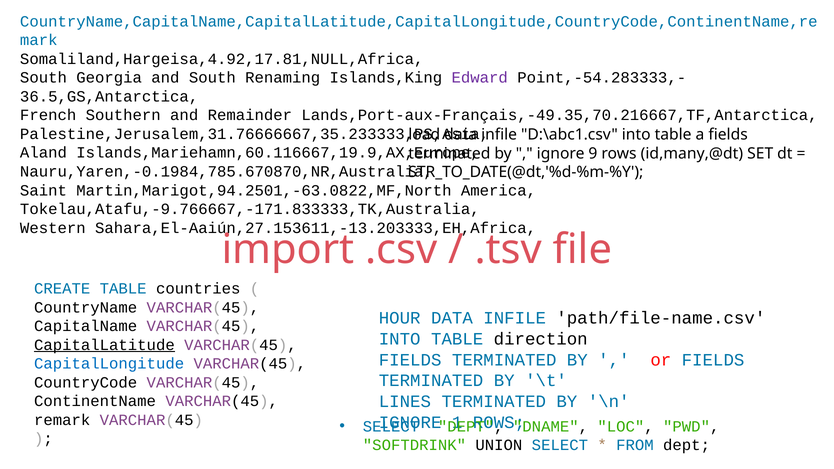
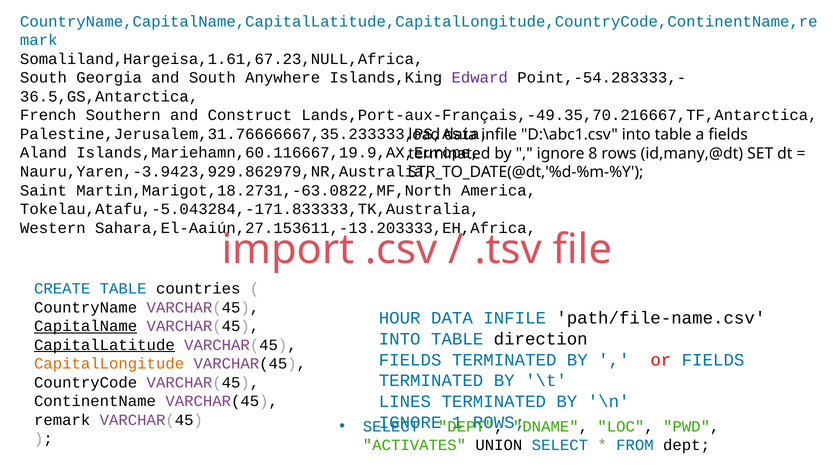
Somaliland,Hargeisa,4.92,17.81,NULL,Africa: Somaliland,Hargeisa,4.92,17.81,NULL,Africa -> Somaliland,Hargeisa,1.61,67.23,NULL,Africa
Renaming: Renaming -> Anywhere
Remainder: Remainder -> Construct
9: 9 -> 8
Nauru,Yaren,-0.1984,785.670870,NR,Australia: Nauru,Yaren,-0.1984,785.670870,NR,Australia -> Nauru,Yaren,-3.9423,929.862979,NR,Australia
Martin,Marigot,94.2501,-63.0822,MF,North: Martin,Marigot,94.2501,-63.0822,MF,North -> Martin,Marigot,18.2731,-63.0822,MF,North
Tokelau,Atafu,-9.766667,-171.833333,TK,Australia: Tokelau,Atafu,-9.766667,-171.833333,TK,Australia -> Tokelau,Atafu,-5.043284,-171.833333,TK,Australia
CapitalName underline: none -> present
CapitalLongitude colour: blue -> orange
SOFTDRINK: SOFTDRINK -> ACTIVATES
